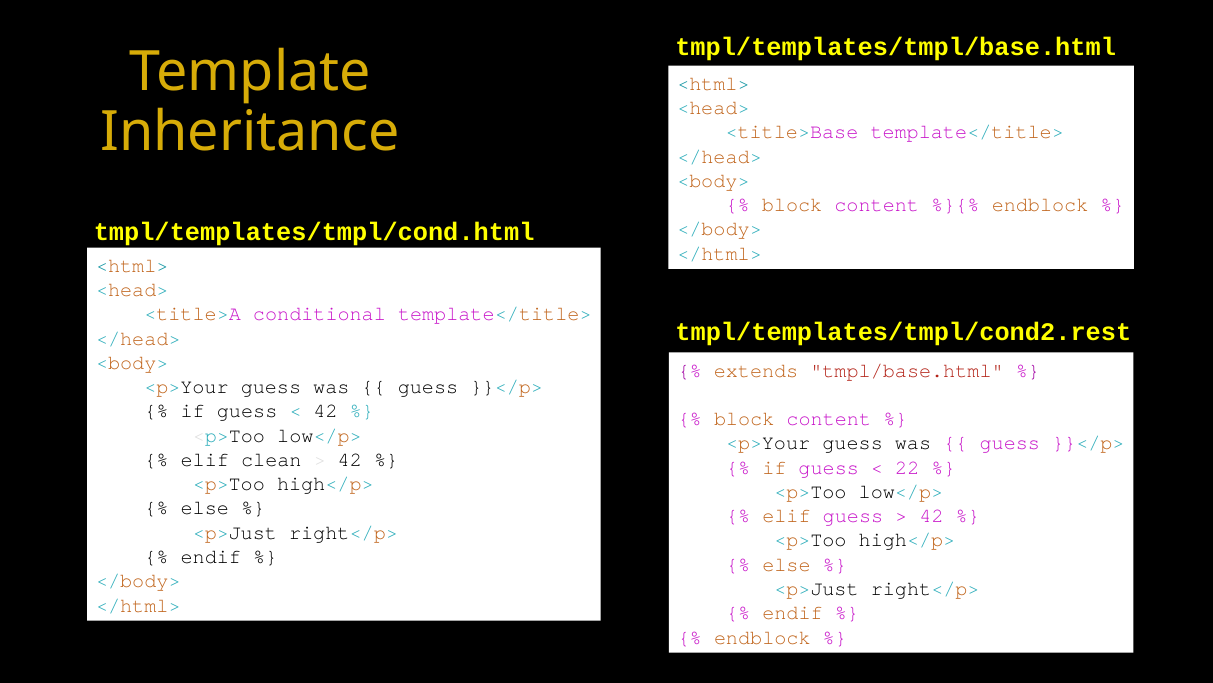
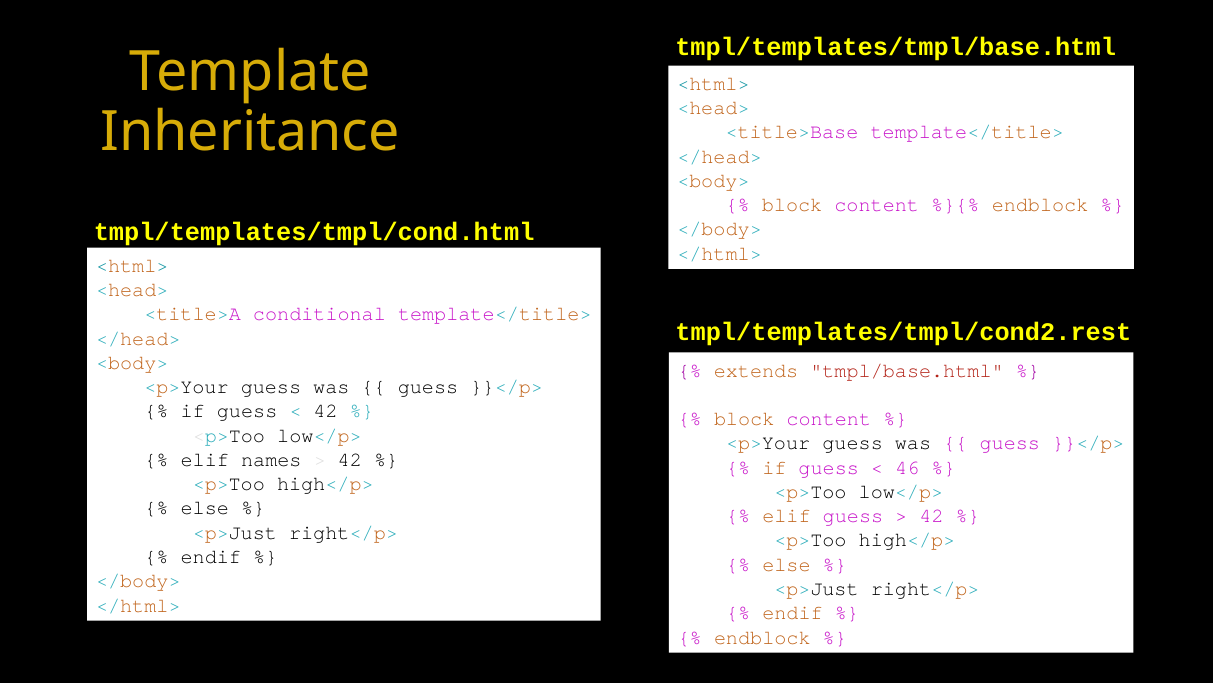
clean: clean -> names
22: 22 -> 46
